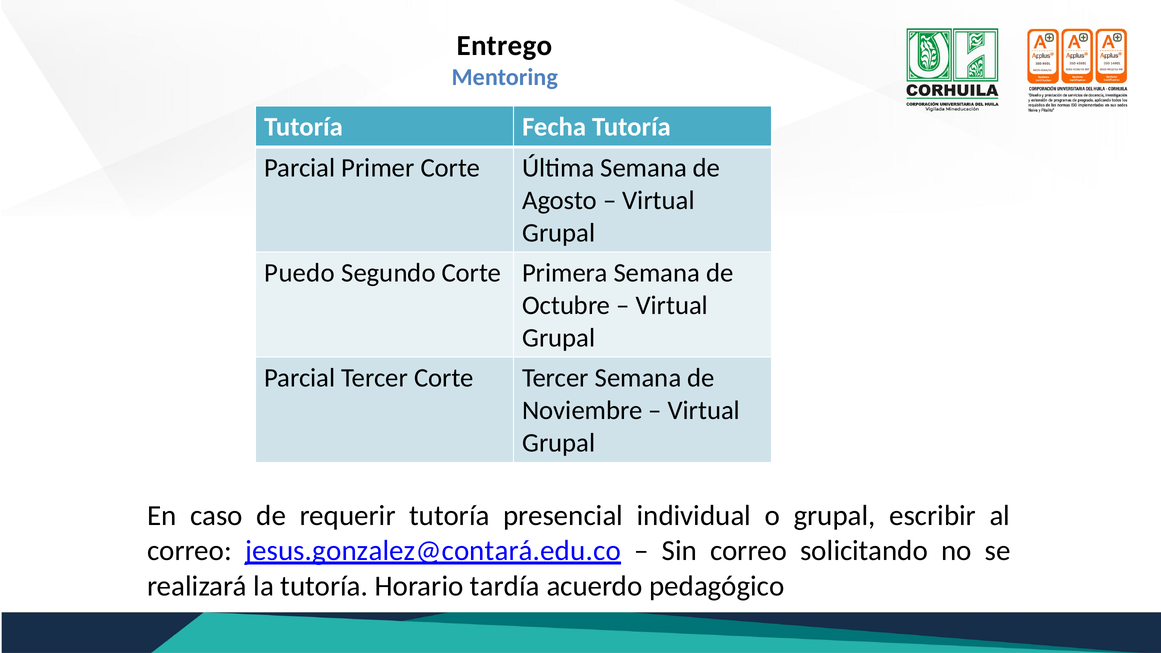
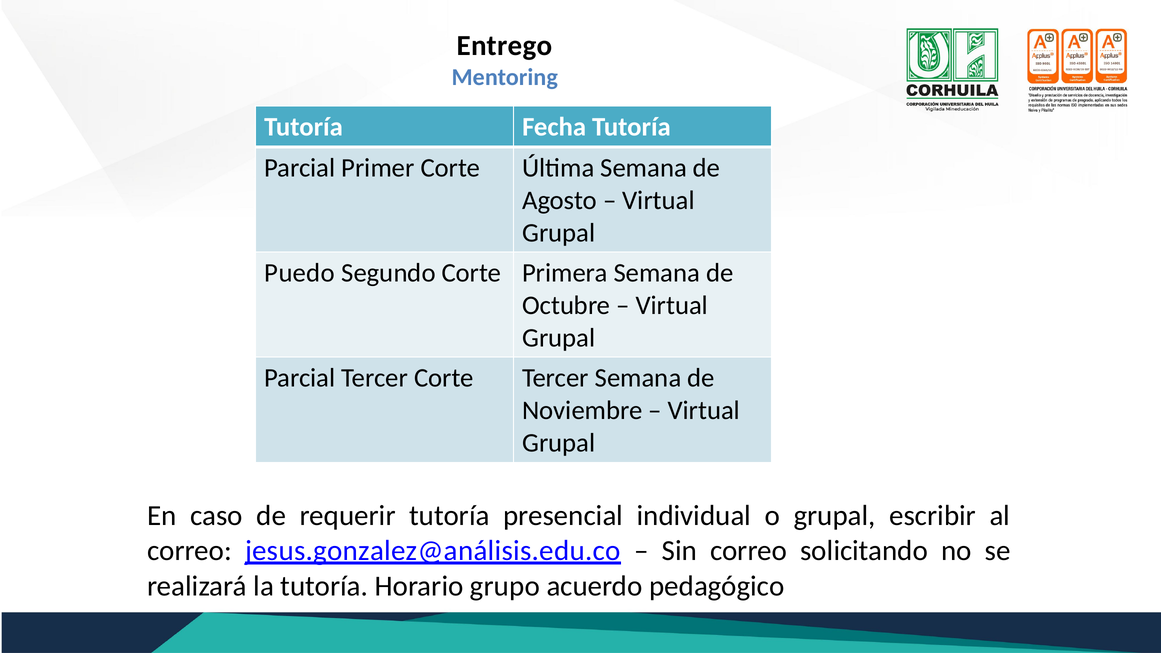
jesus.gonzalez@contará.edu.co: jesus.gonzalez@contará.edu.co -> jesus.gonzalez@análisis.edu.co
tardía: tardía -> grupo
